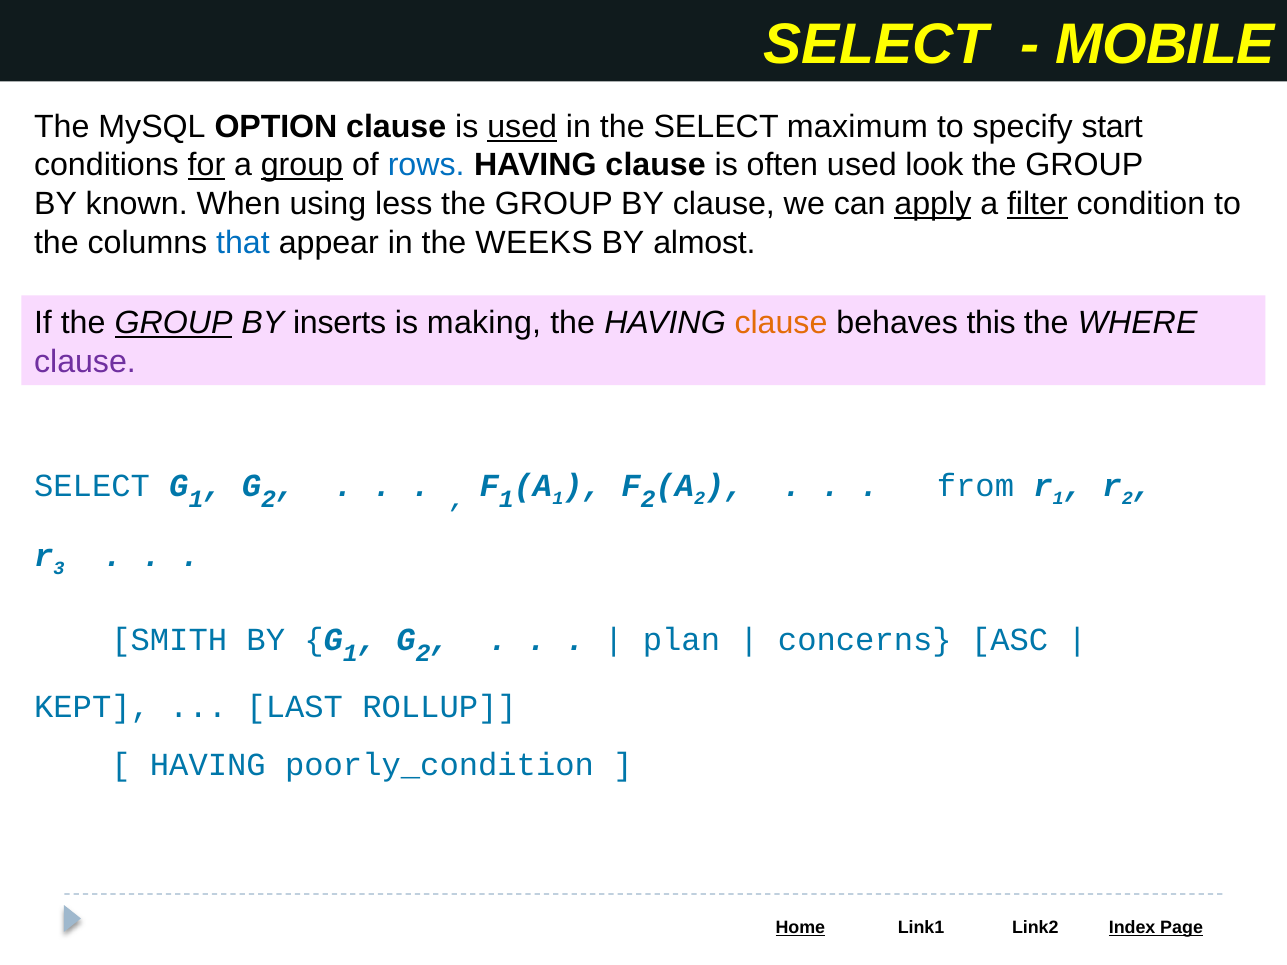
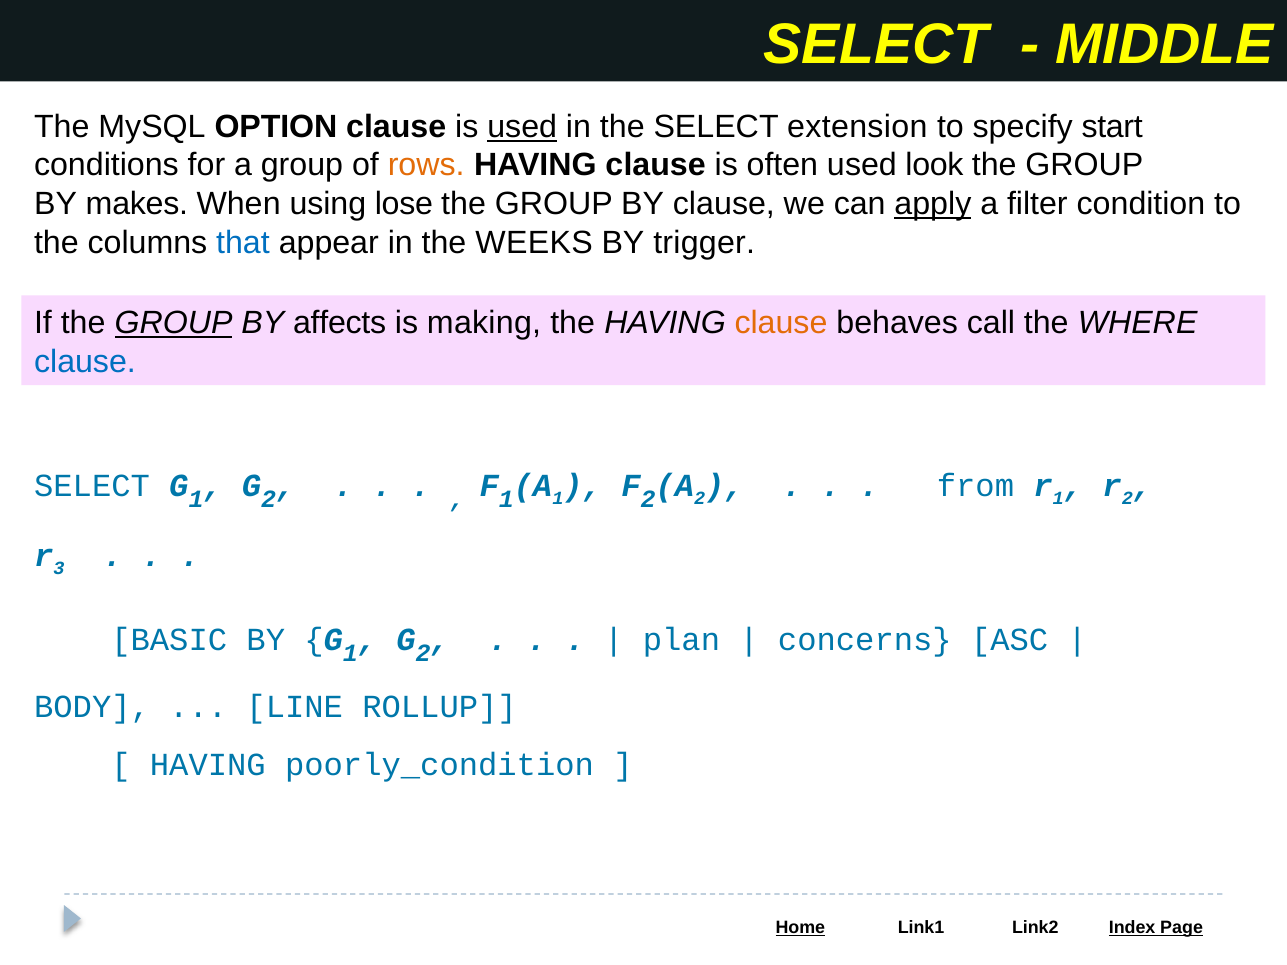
MOBILE: MOBILE -> MIDDLE
maximum: maximum -> extension
for underline: present -> none
group at (302, 165) underline: present -> none
rows colour: blue -> orange
known: known -> makes
less: less -> lose
filter underline: present -> none
almost: almost -> trigger
inserts: inserts -> affects
this: this -> call
clause at (85, 362) colour: purple -> blue
SMITH: SMITH -> BASIC
KEPT: KEPT -> BODY
LAST: LAST -> LINE
